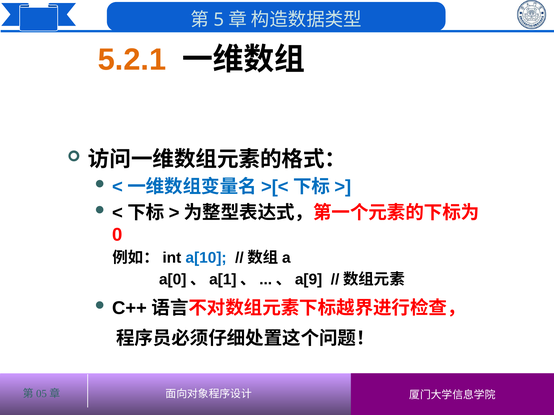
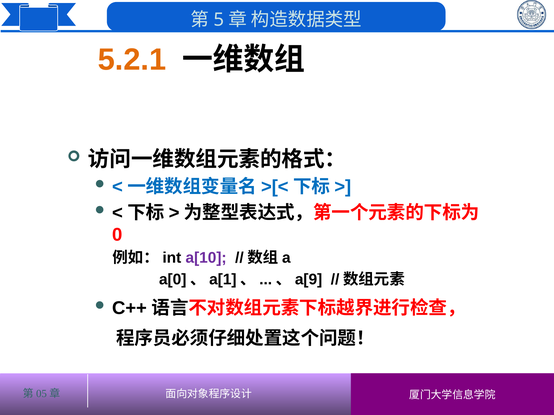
a[10 colour: blue -> purple
